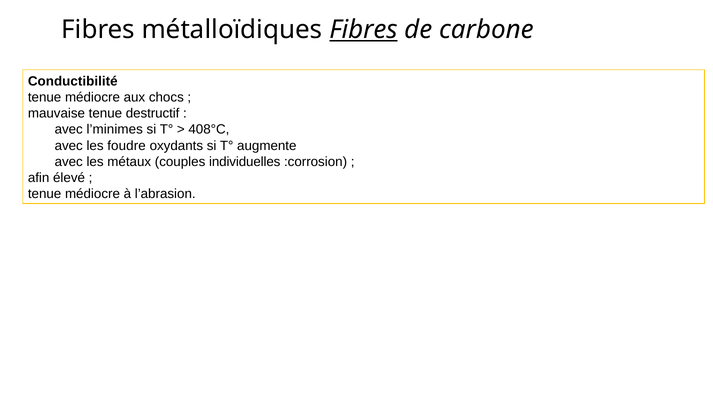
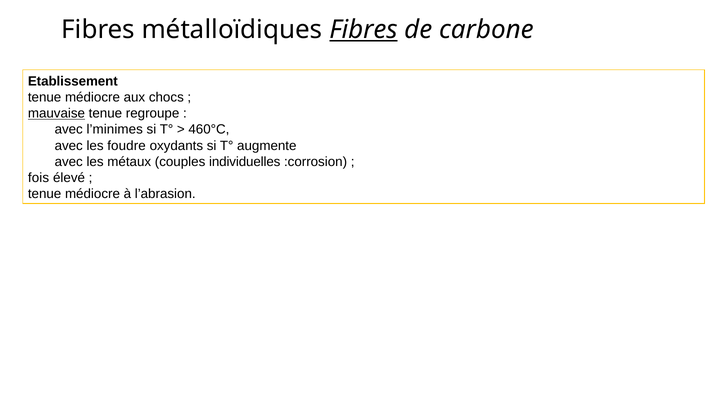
Conductibilité: Conductibilité -> Etablissement
mauvaise underline: none -> present
destructif: destructif -> regroupe
408°C: 408°C -> 460°C
afin: afin -> fois
